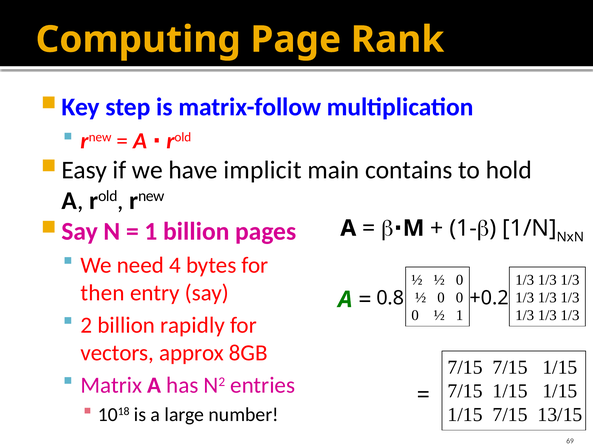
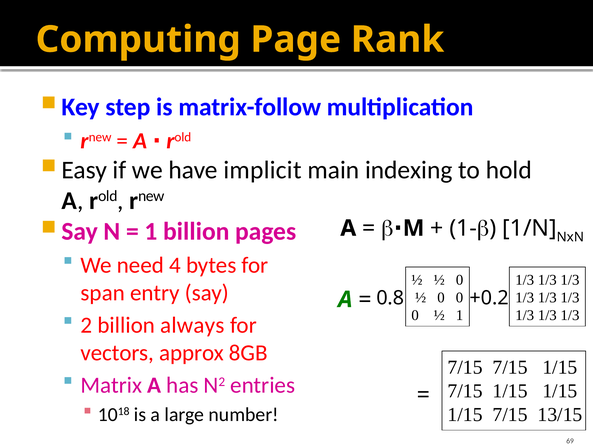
contains: contains -> indexing
then: then -> span
rapidly: rapidly -> always
